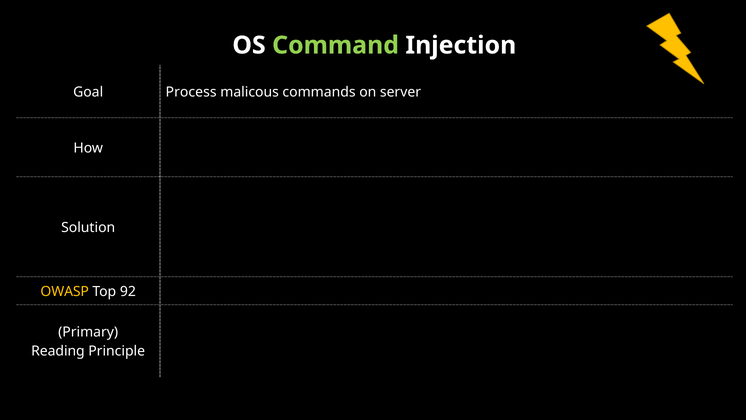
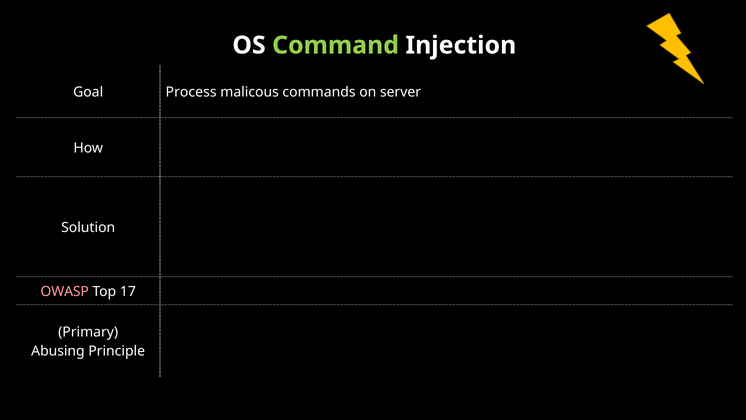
OWASP colour: yellow -> pink
92: 92 -> 17
Reading: Reading -> Abusing
